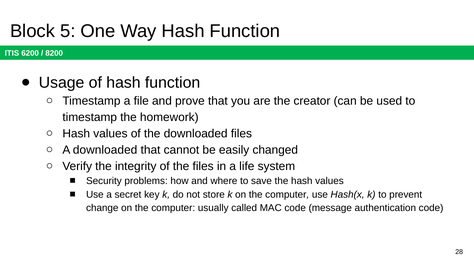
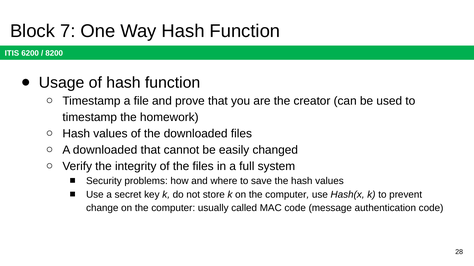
5: 5 -> 7
life: life -> full
